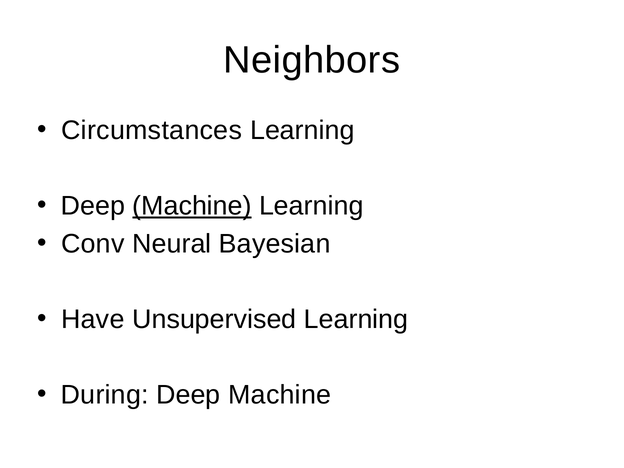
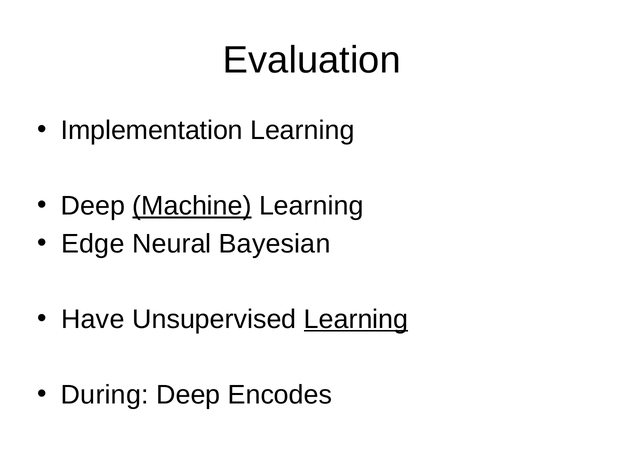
Neighbors: Neighbors -> Evaluation
Circumstances: Circumstances -> Implementation
Conv: Conv -> Edge
Learning at (356, 319) underline: none -> present
Machine at (280, 395): Machine -> Encodes
